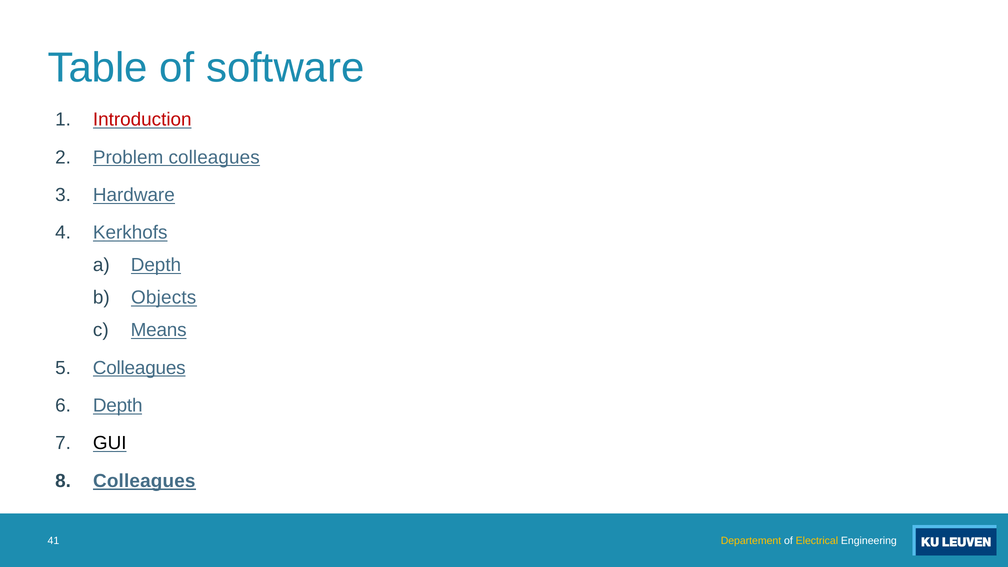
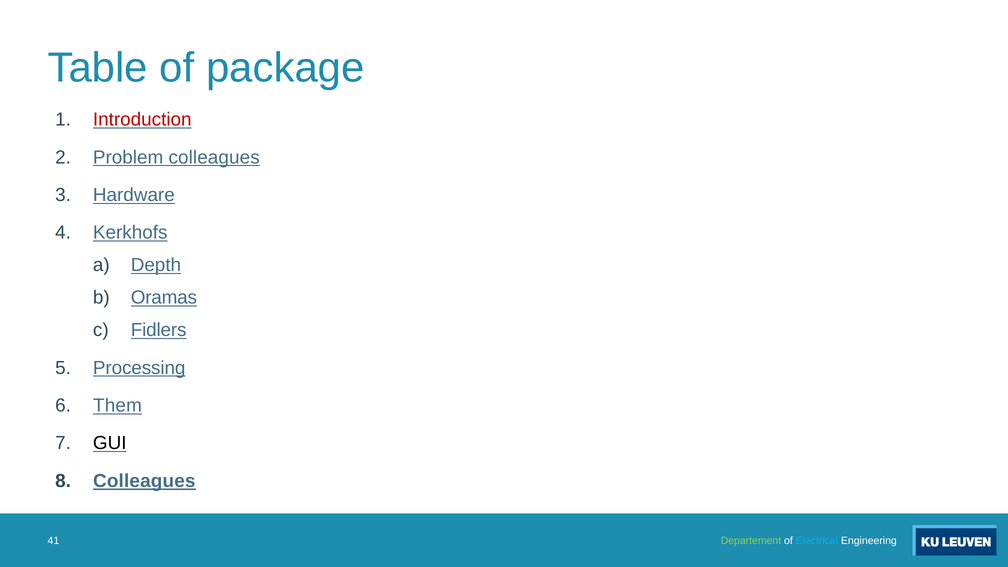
software: software -> package
Objects: Objects -> Oramas
Means: Means -> Fidlers
Colleagues at (139, 368): Colleagues -> Processing
Depth at (118, 405): Depth -> Them
Departement colour: yellow -> light green
Electrical colour: yellow -> light blue
